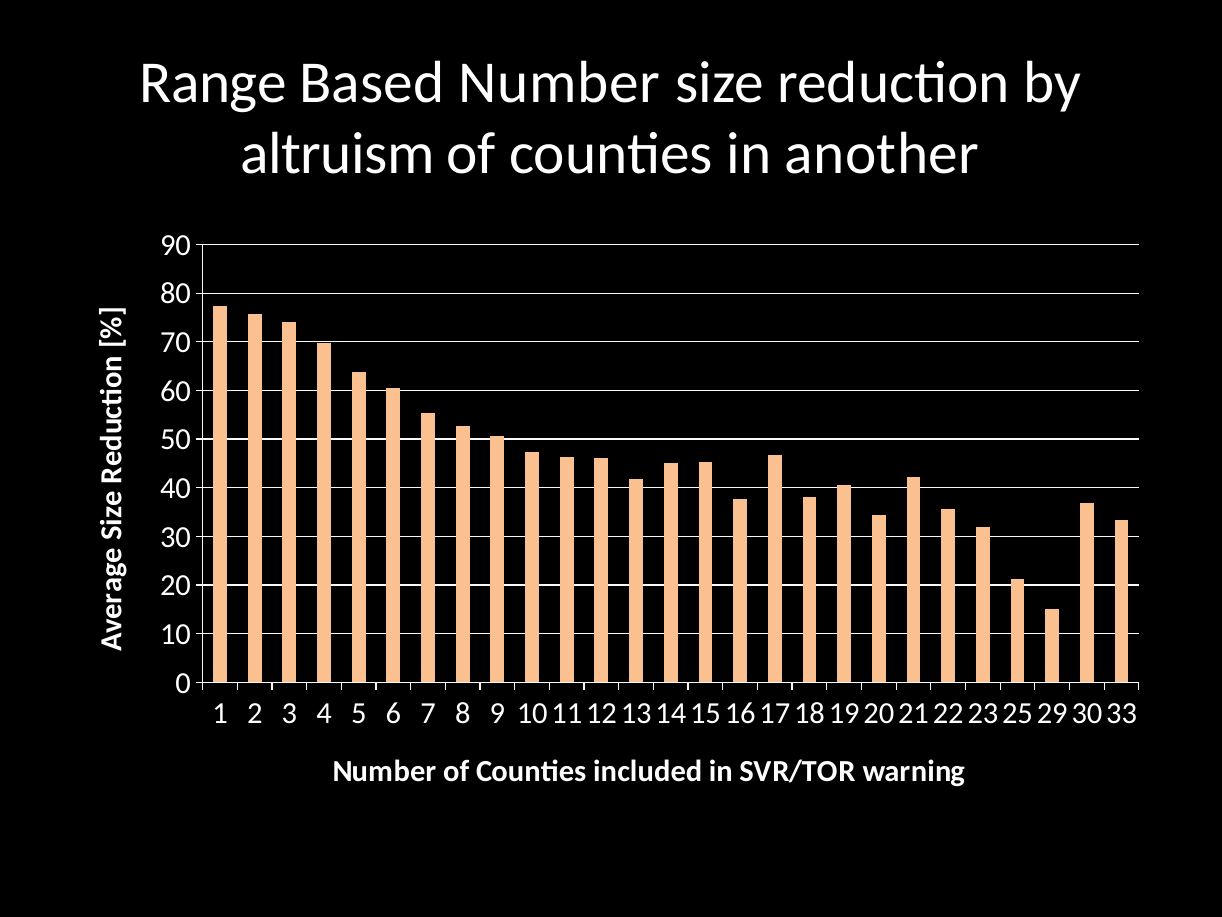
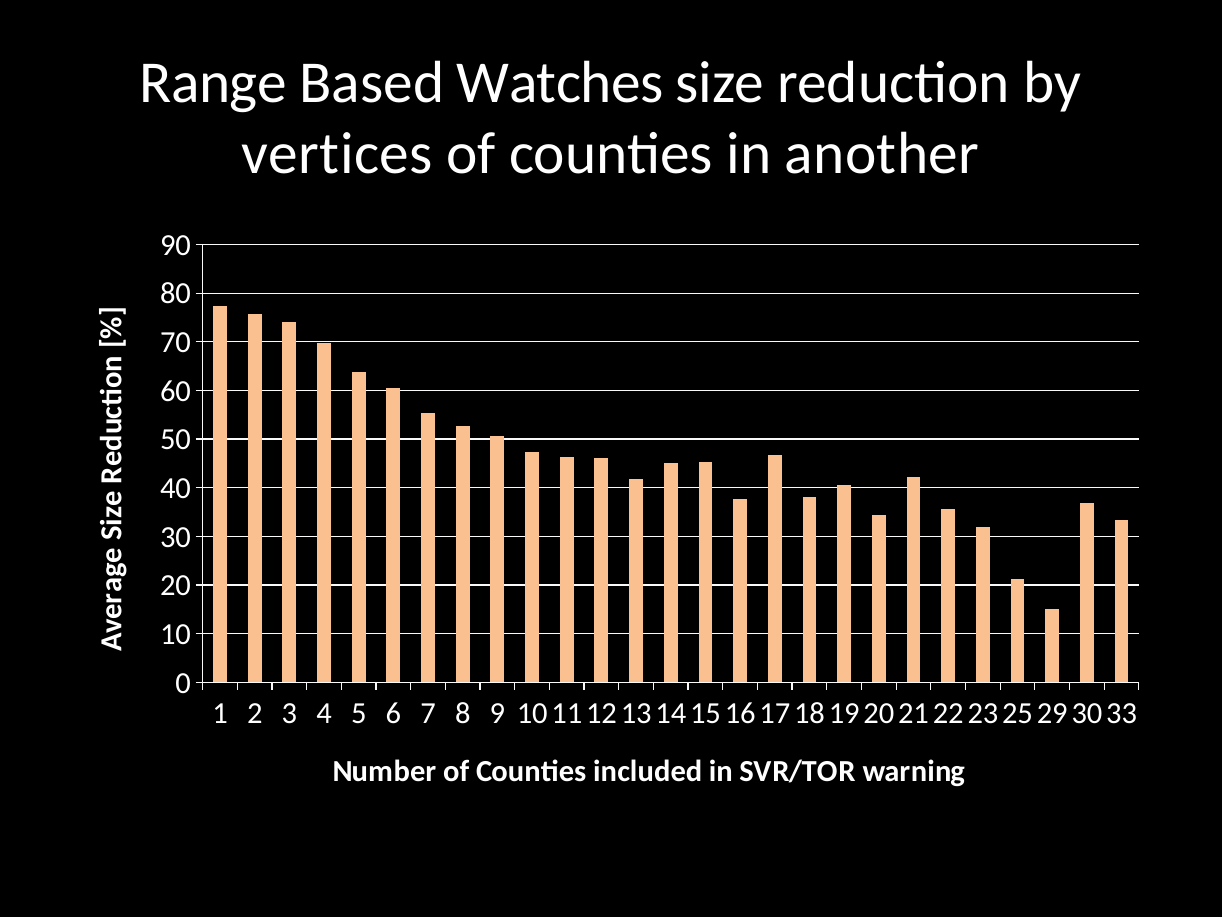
Based Number: Number -> Watches
altruism: altruism -> vertices
